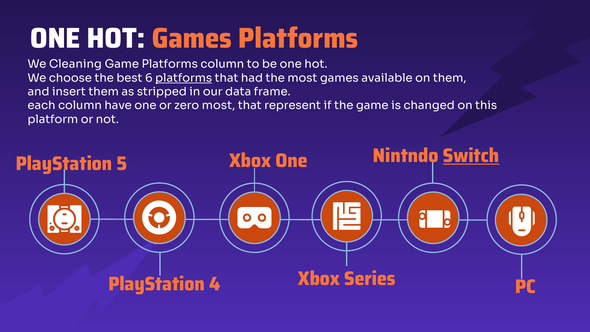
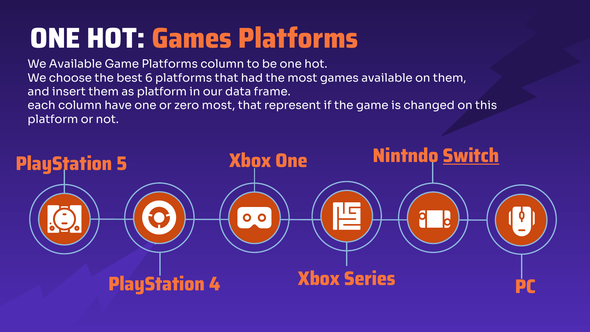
We Cleaning: Cleaning -> Available
platforms at (184, 78) underline: present -> none
as stripped: stripped -> platform
